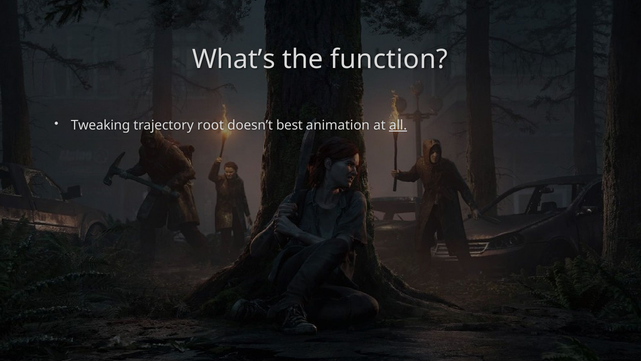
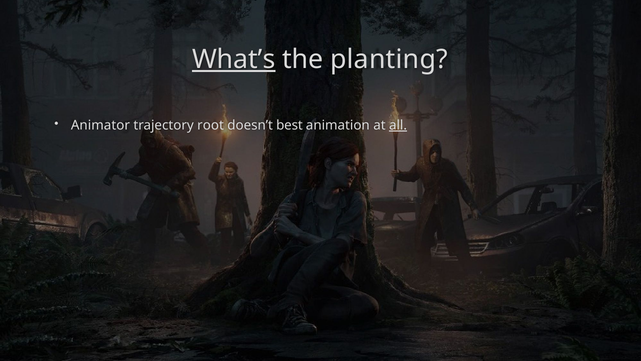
What’s underline: none -> present
function: function -> planting
Tweaking: Tweaking -> Animator
